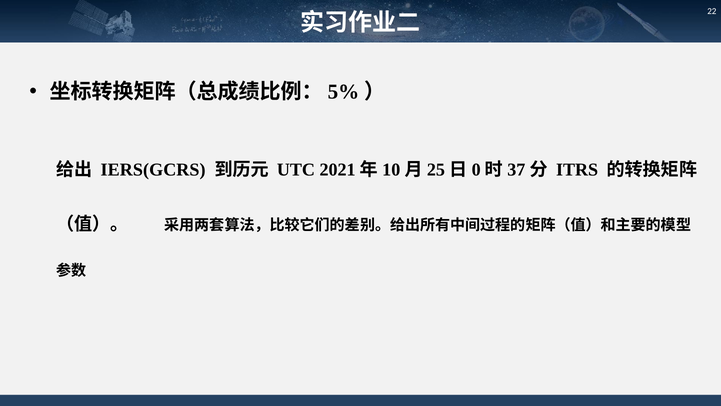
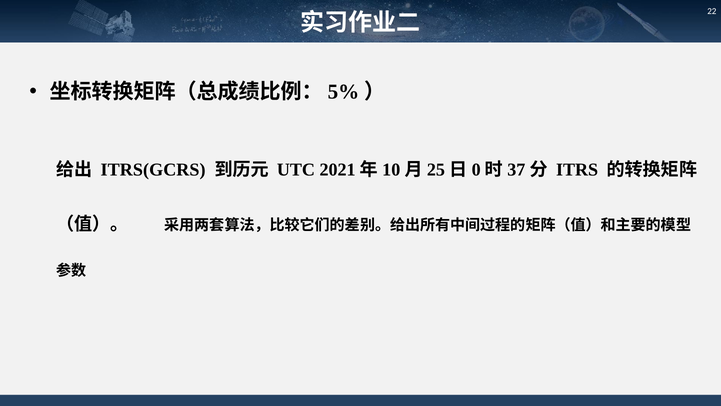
IERS(GCRS: IERS(GCRS -> ITRS(GCRS
